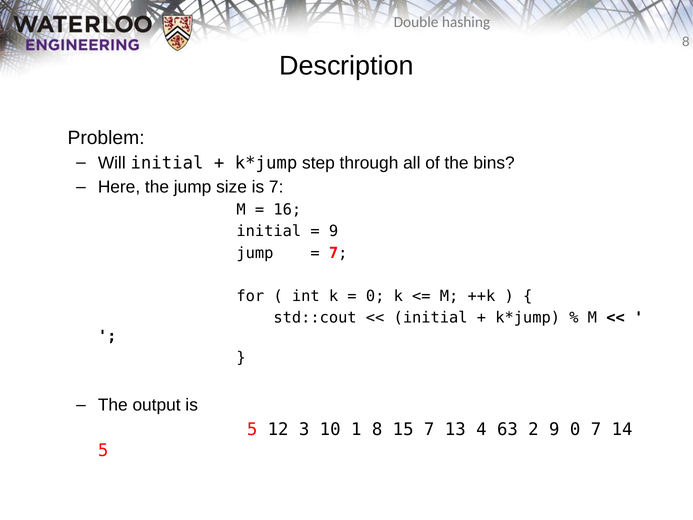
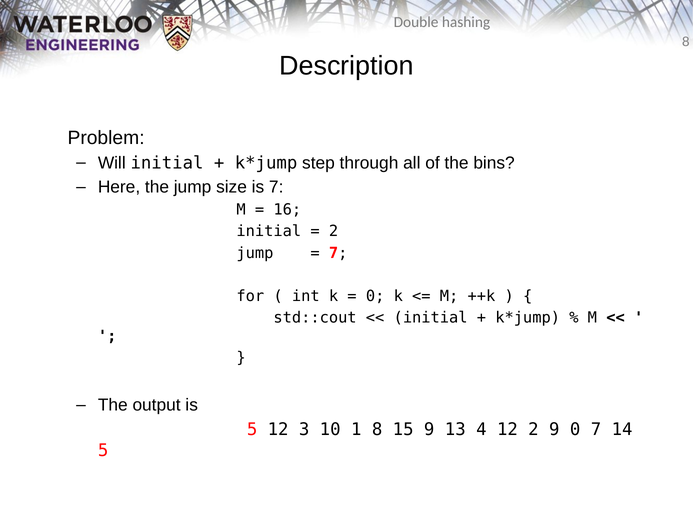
9 at (334, 231): 9 -> 2
15 7: 7 -> 9
4 63: 63 -> 12
